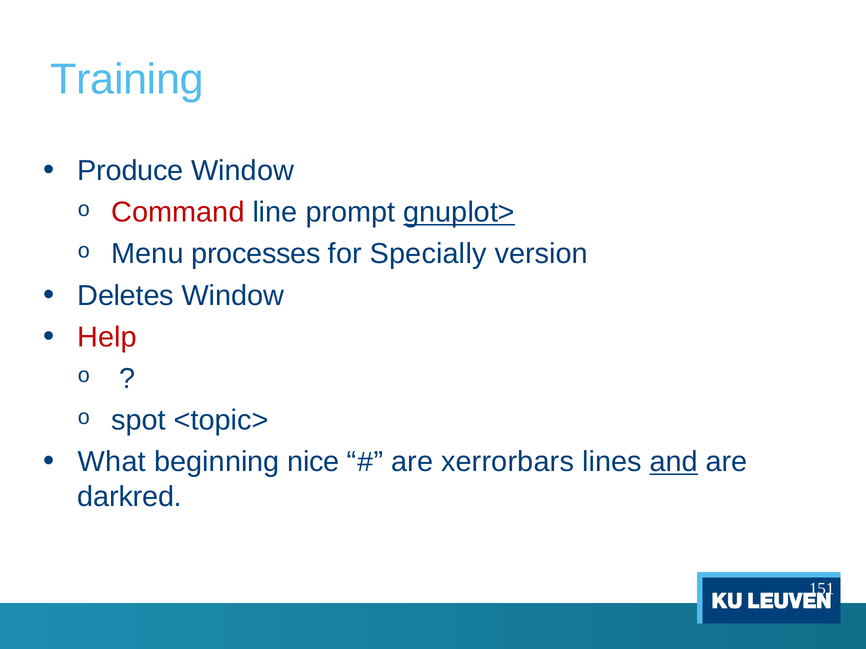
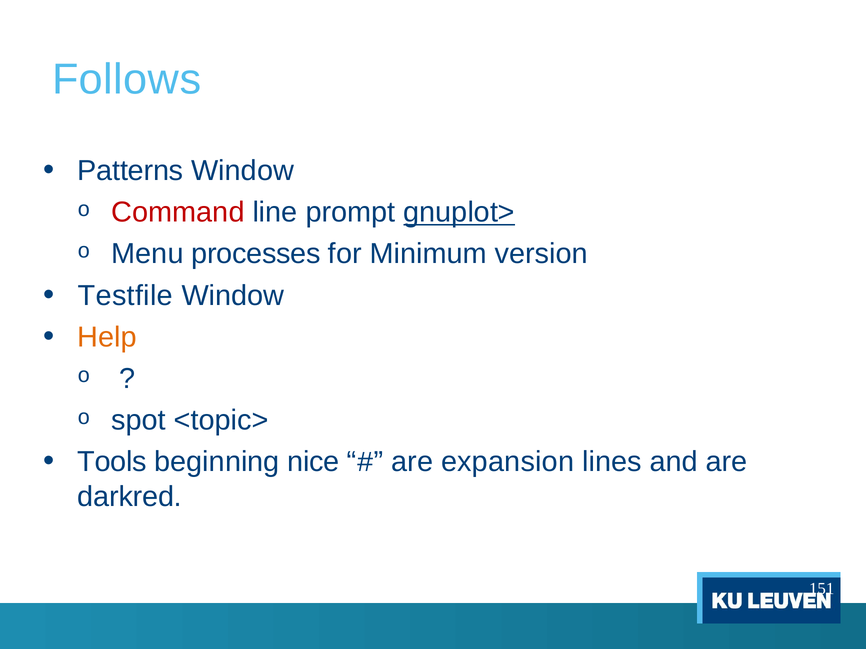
Training: Training -> Follows
Produce: Produce -> Patterns
Specially: Specially -> Minimum
Deletes: Deletes -> Testfile
Help colour: red -> orange
What: What -> Tools
xerrorbars: xerrorbars -> expansion
and underline: present -> none
